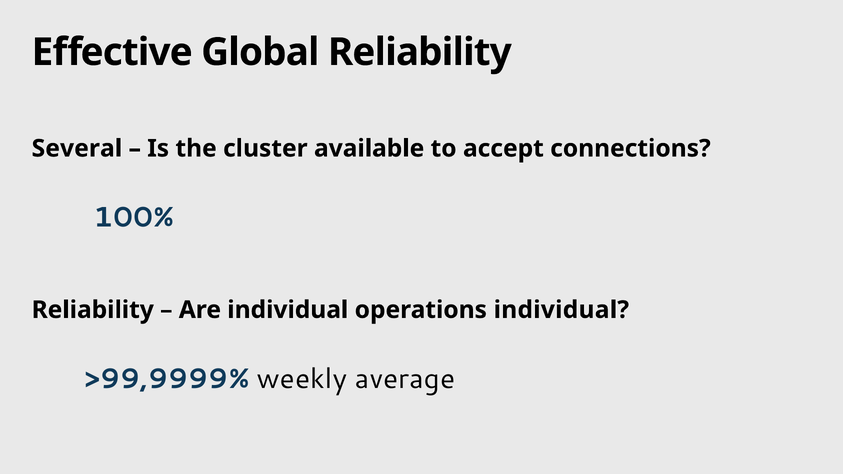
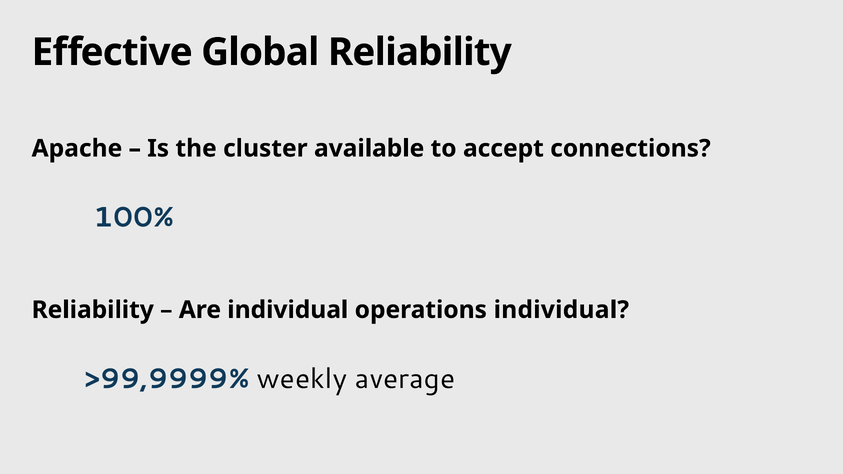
Several: Several -> Apache
